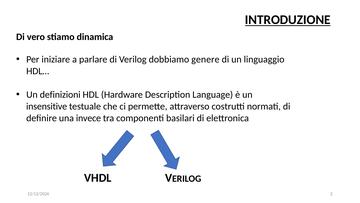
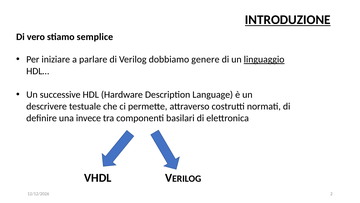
dinamica: dinamica -> semplice
linguaggio underline: none -> present
definizioni: definizioni -> successive
insensitive: insensitive -> descrivere
